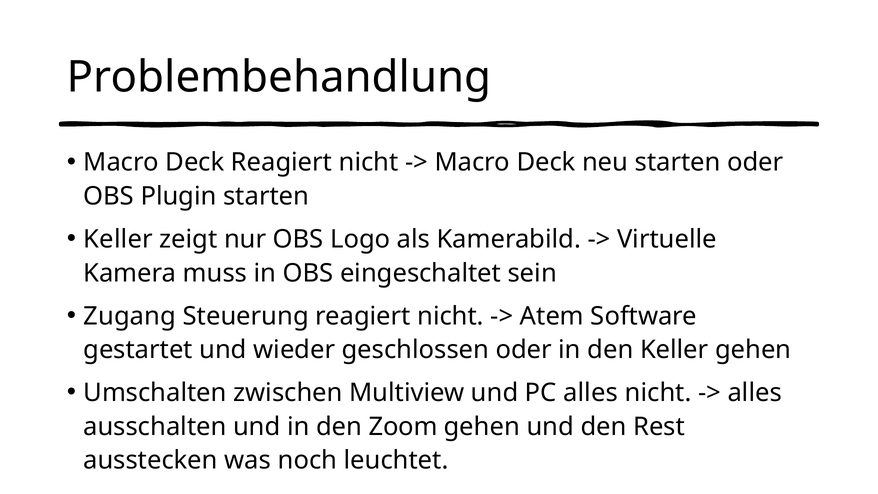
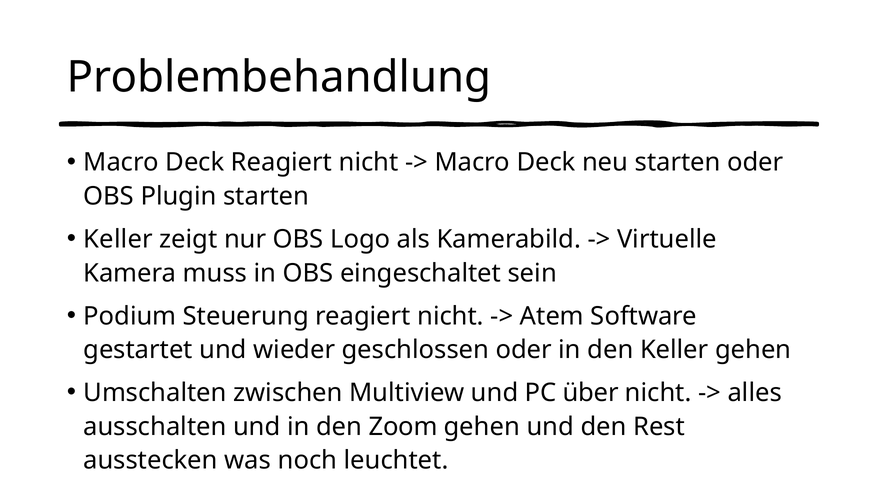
Zugang: Zugang -> Podium
PC alles: alles -> über
